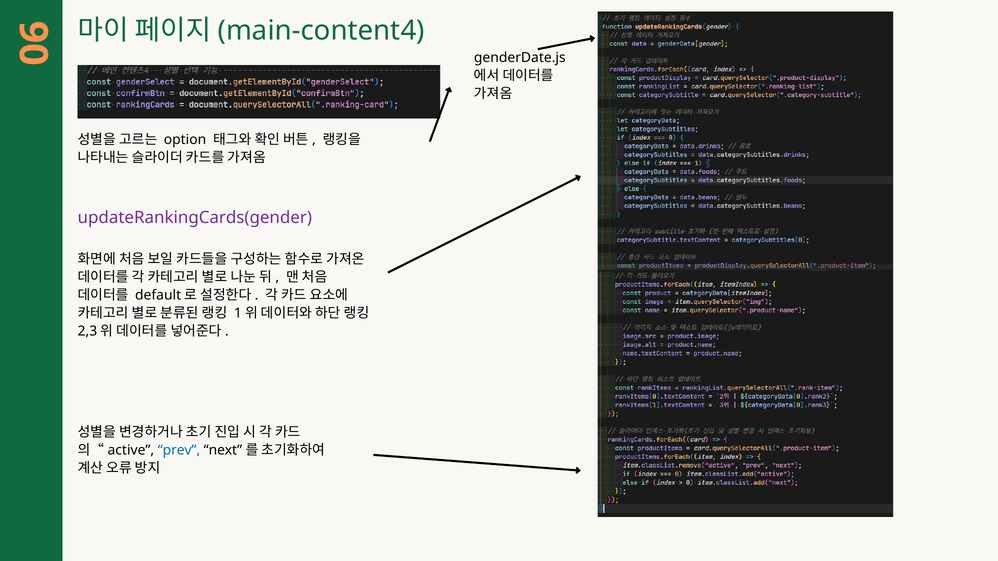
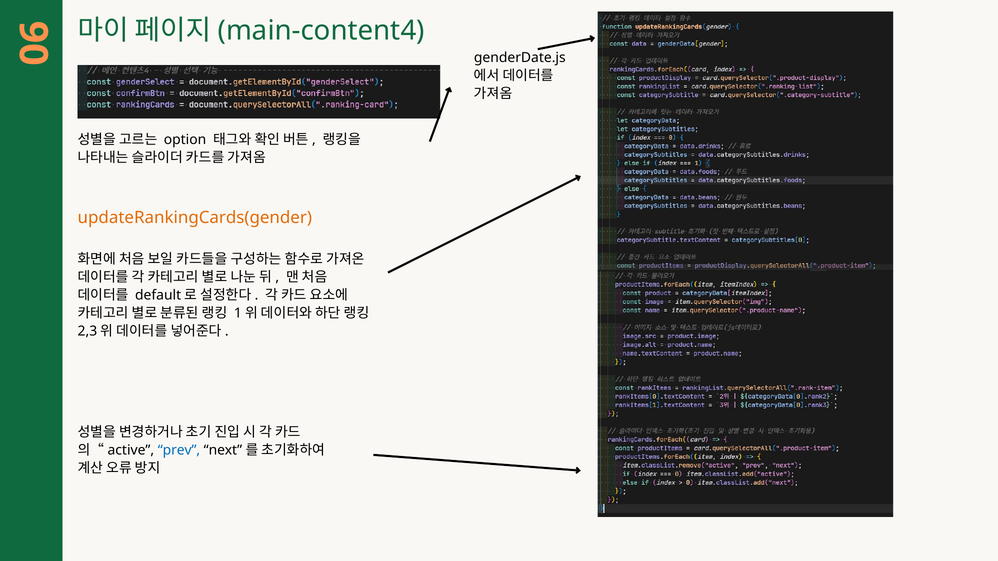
updateRankingCards(gender colour: purple -> orange
